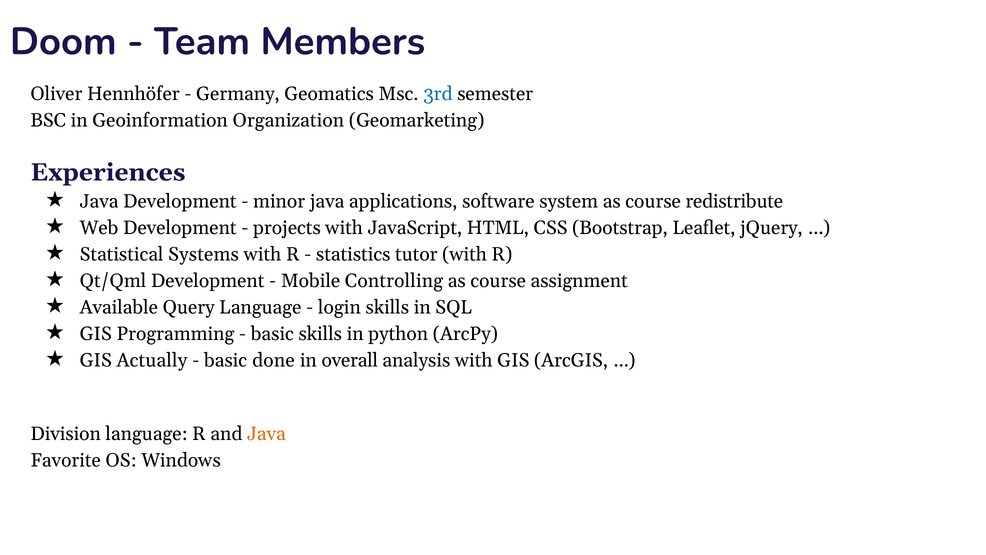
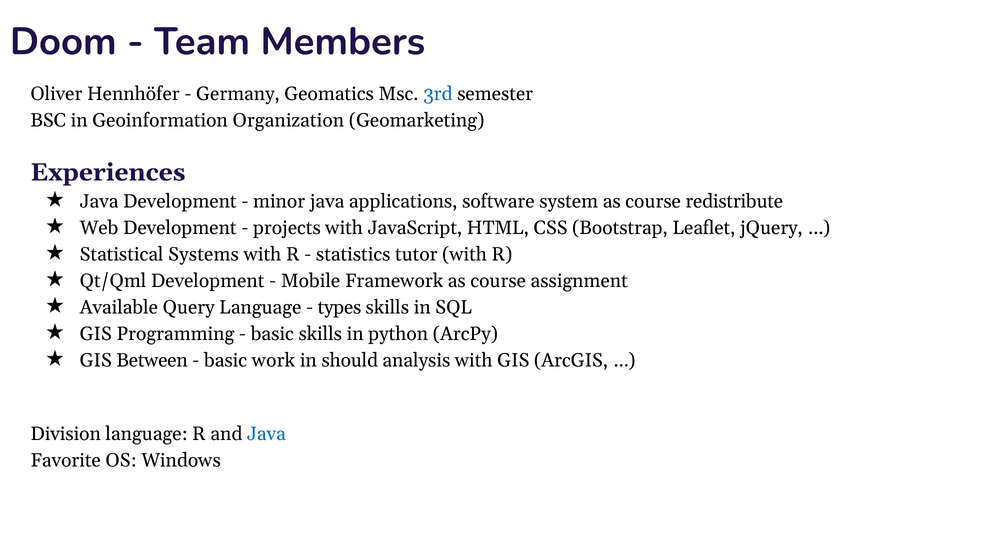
Controlling: Controlling -> Framework
login: login -> types
Actually: Actually -> Between
done: done -> work
overall: overall -> should
Java at (266, 434) colour: orange -> blue
